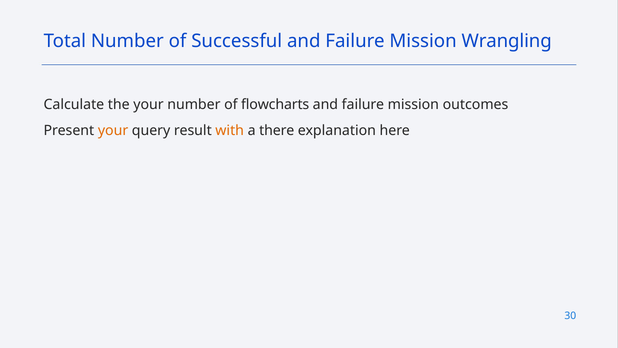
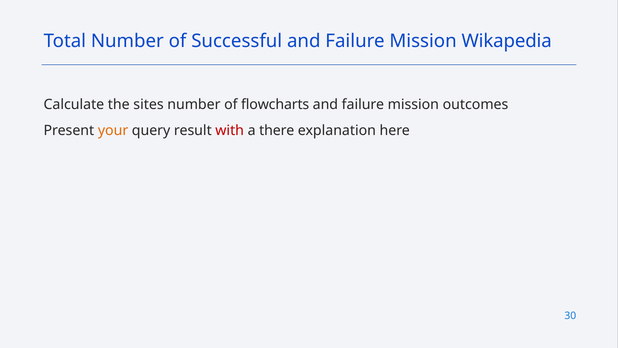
Wrangling: Wrangling -> Wikapedia
the your: your -> sites
with colour: orange -> red
